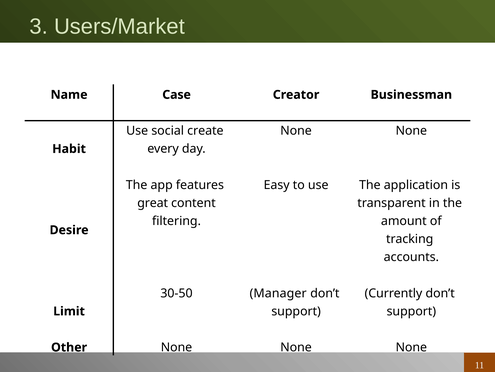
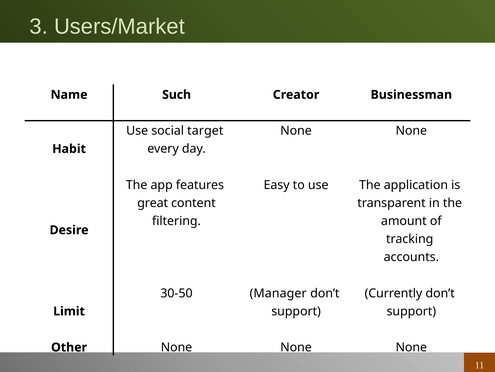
Case: Case -> Such
create: create -> target
